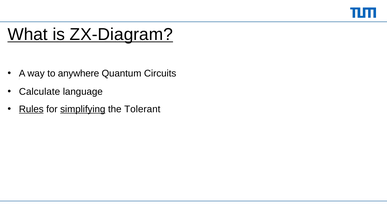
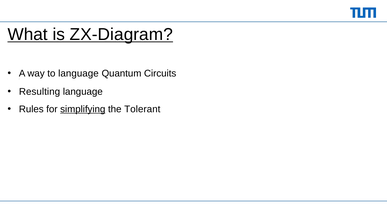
to anywhere: anywhere -> language
Calculate: Calculate -> Resulting
Rules underline: present -> none
